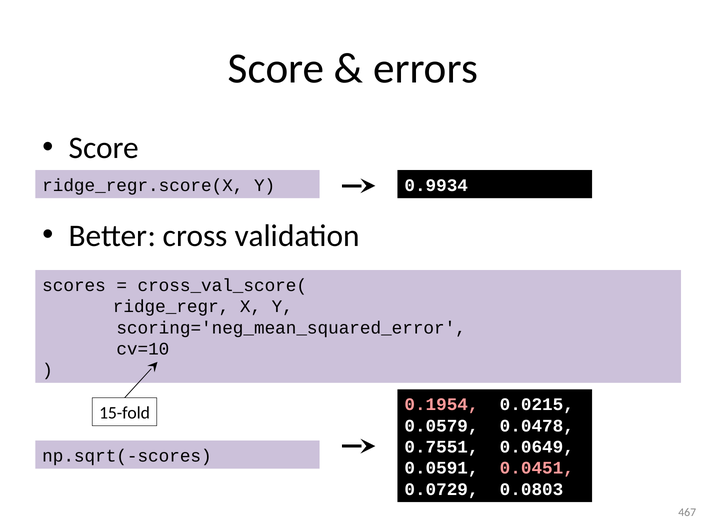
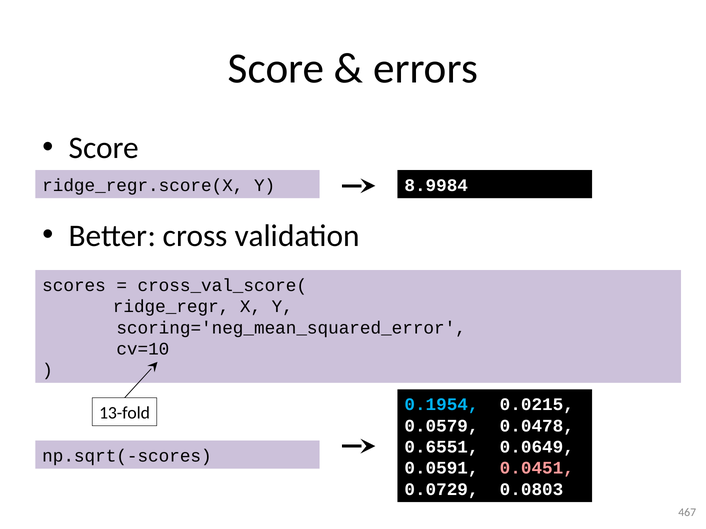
0.9934: 0.9934 -> 8.9984
0.1954 colour: pink -> light blue
15-fold: 15-fold -> 13-fold
0.7551: 0.7551 -> 0.6551
